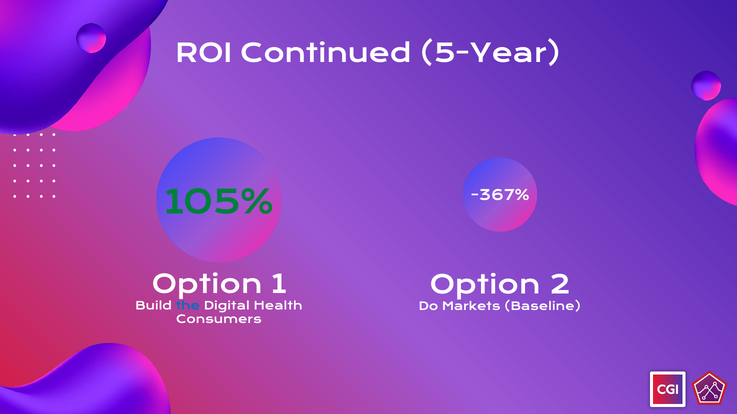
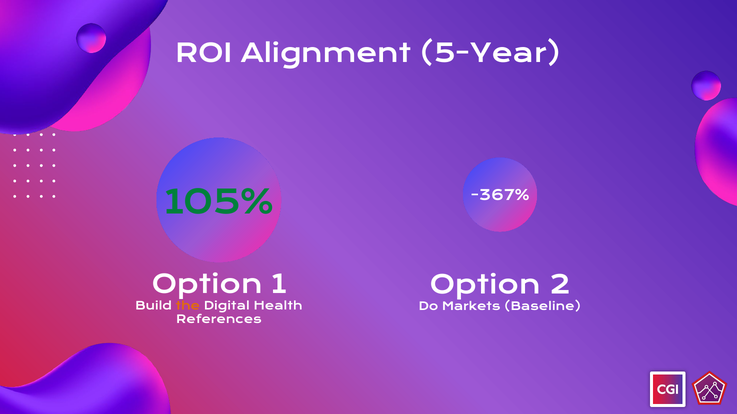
Continued: Continued -> Alignment
the colour: blue -> orange
Consumers: Consumers -> References
